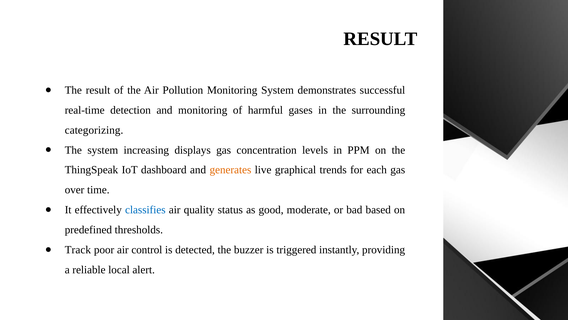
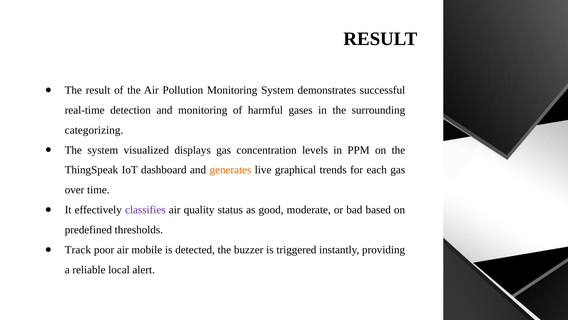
increasing: increasing -> visualized
classifies colour: blue -> purple
control: control -> mobile
